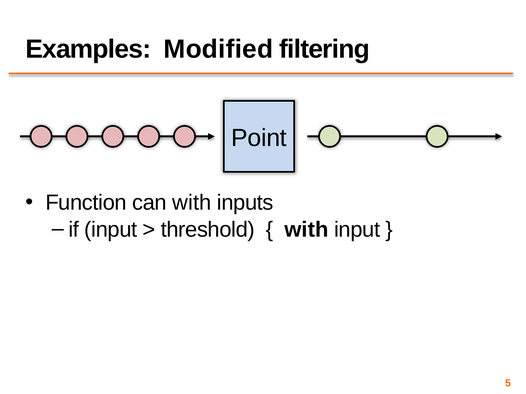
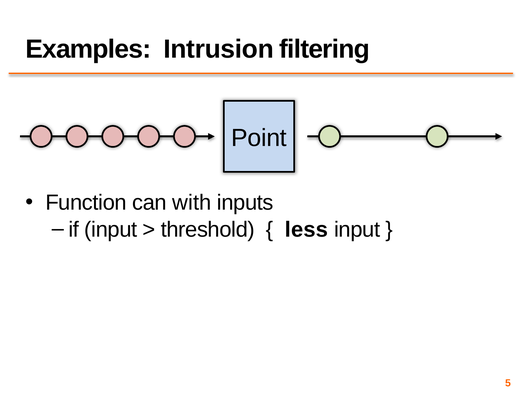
Modified: Modified -> Intrusion
with at (306, 230): with -> less
